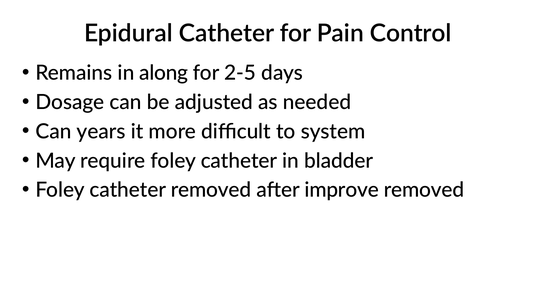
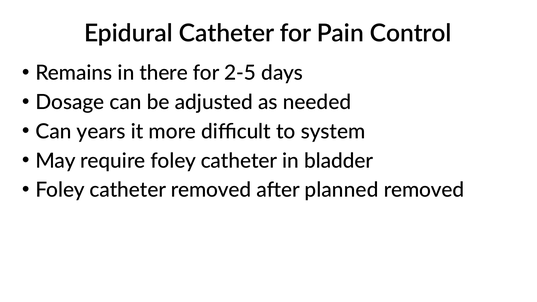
along: along -> there
improve: improve -> planned
